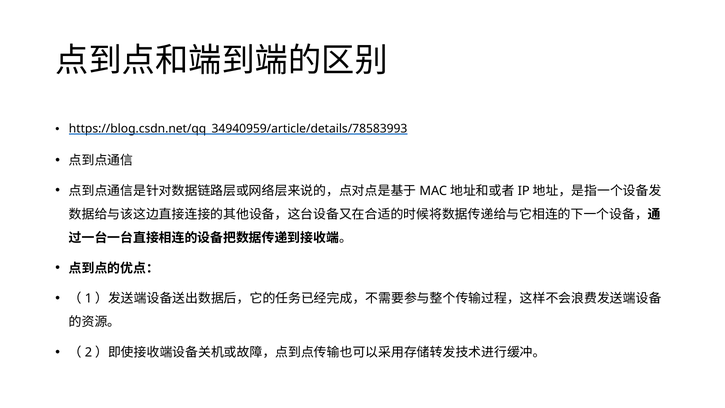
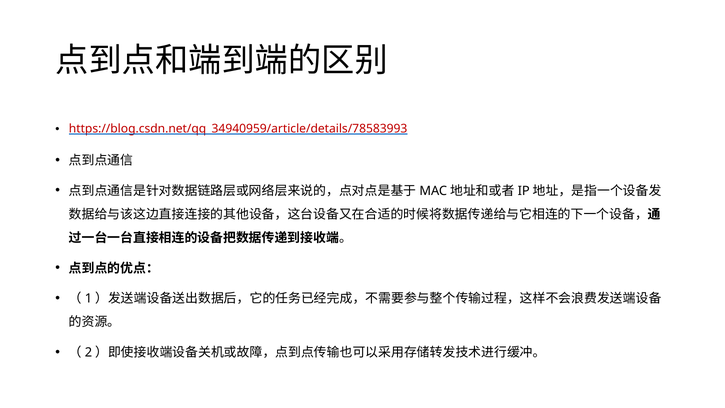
https://blog.csdn.net/qq_34940959/article/details/78583993 colour: black -> red
